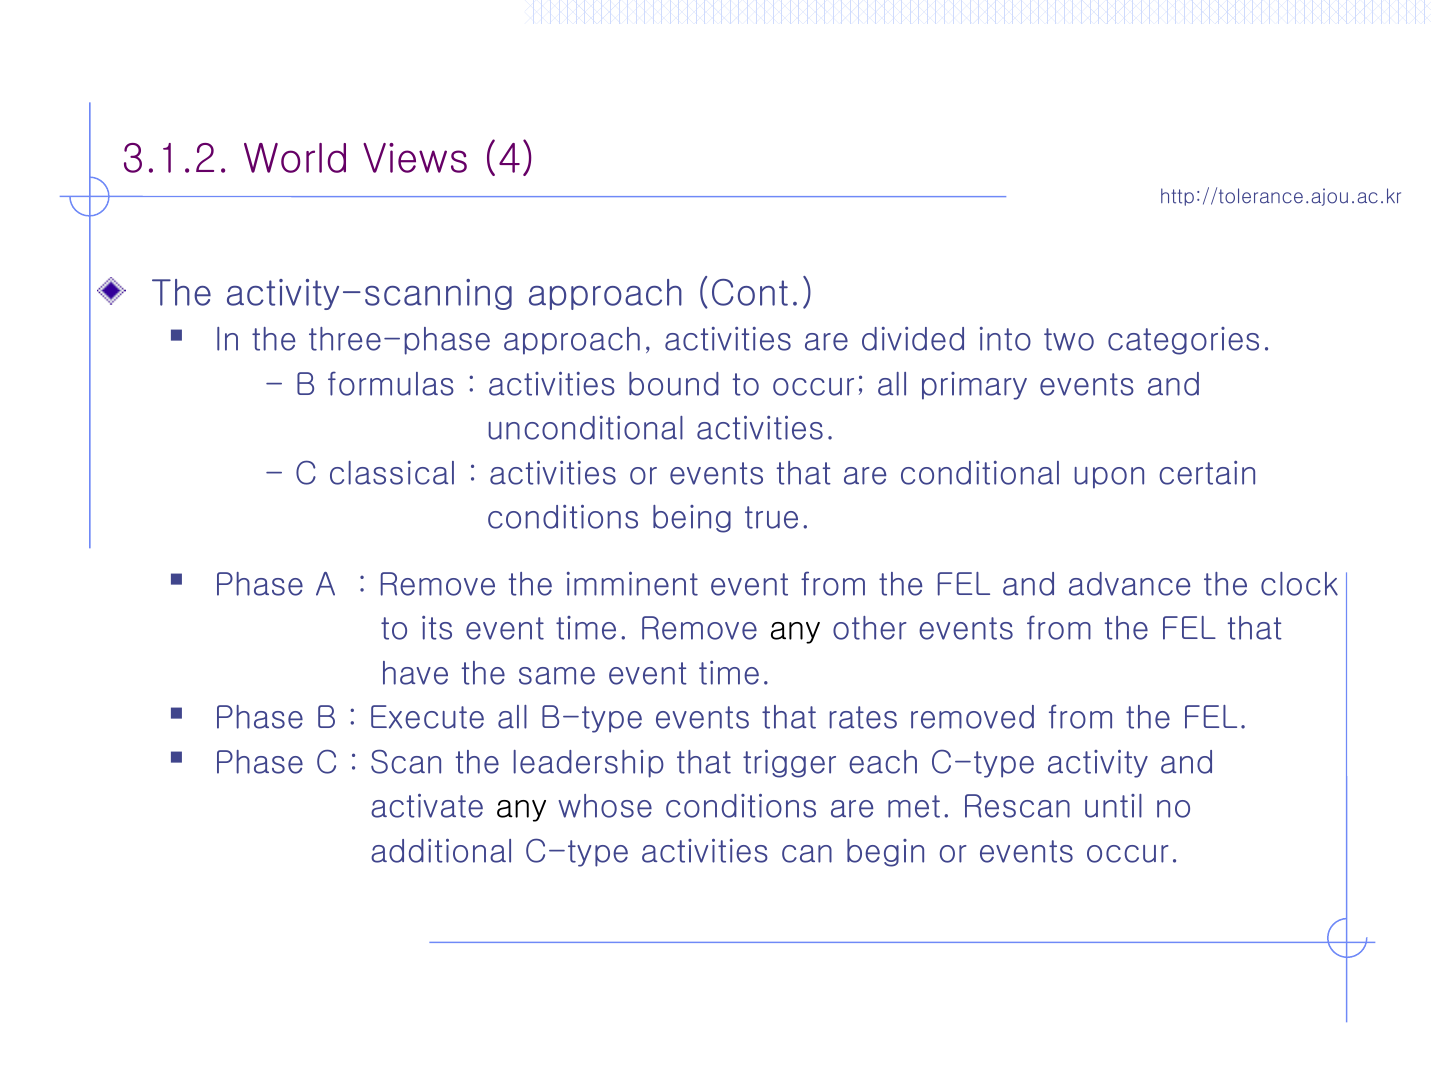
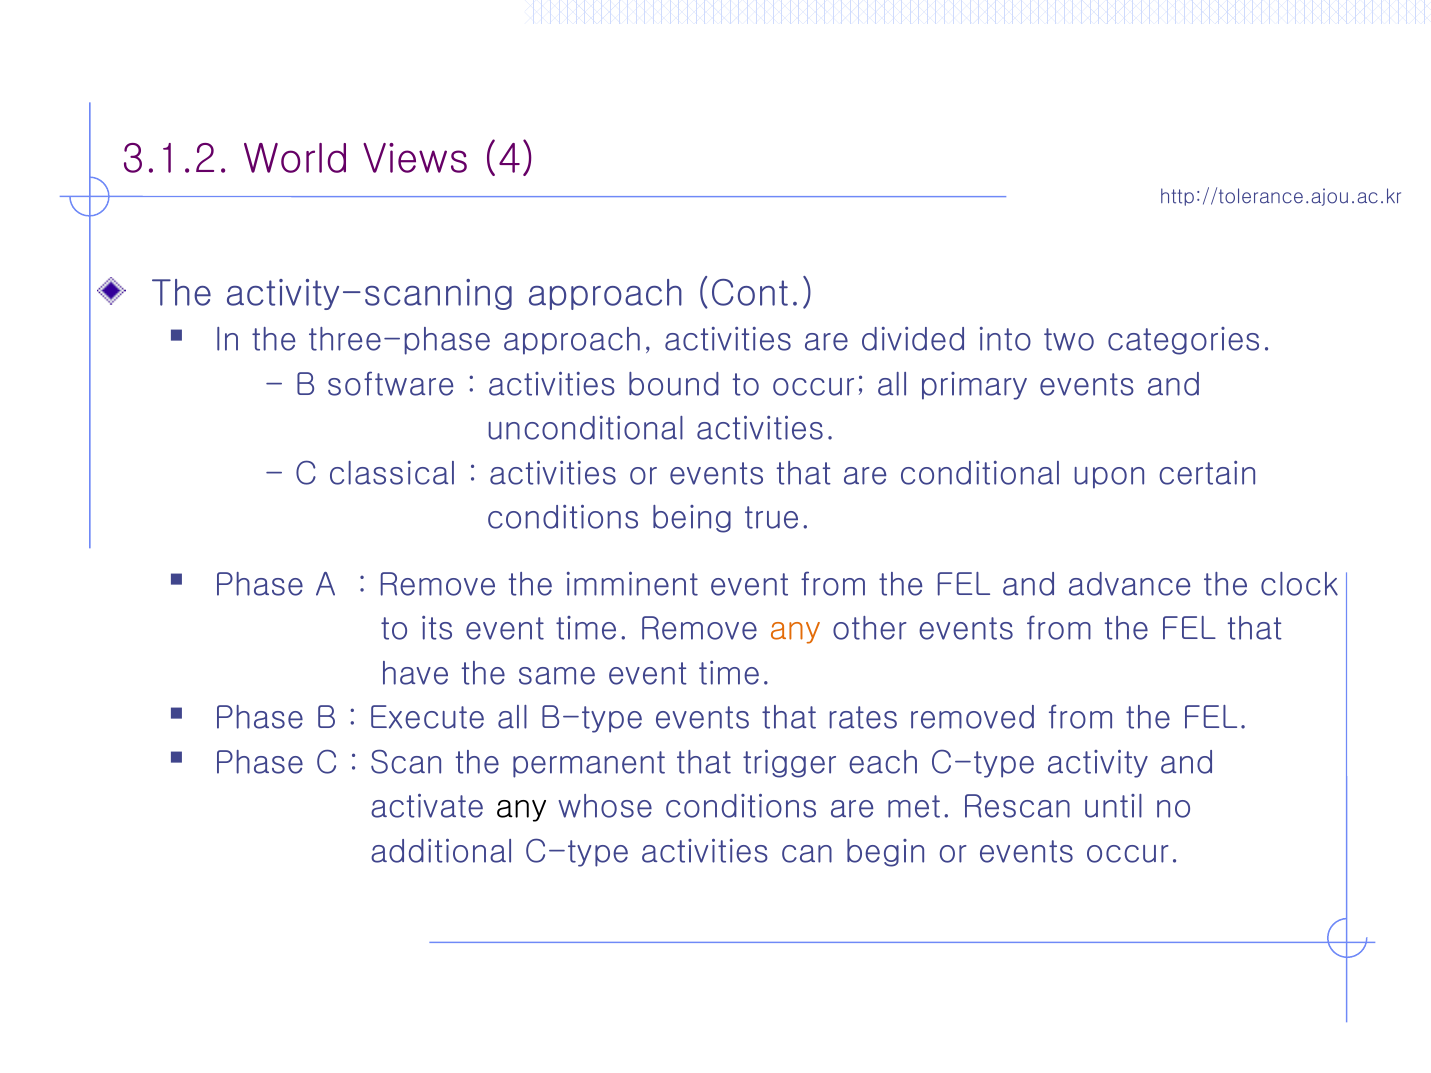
formulas: formulas -> software
any at (795, 629) colour: black -> orange
leadership: leadership -> permanent
